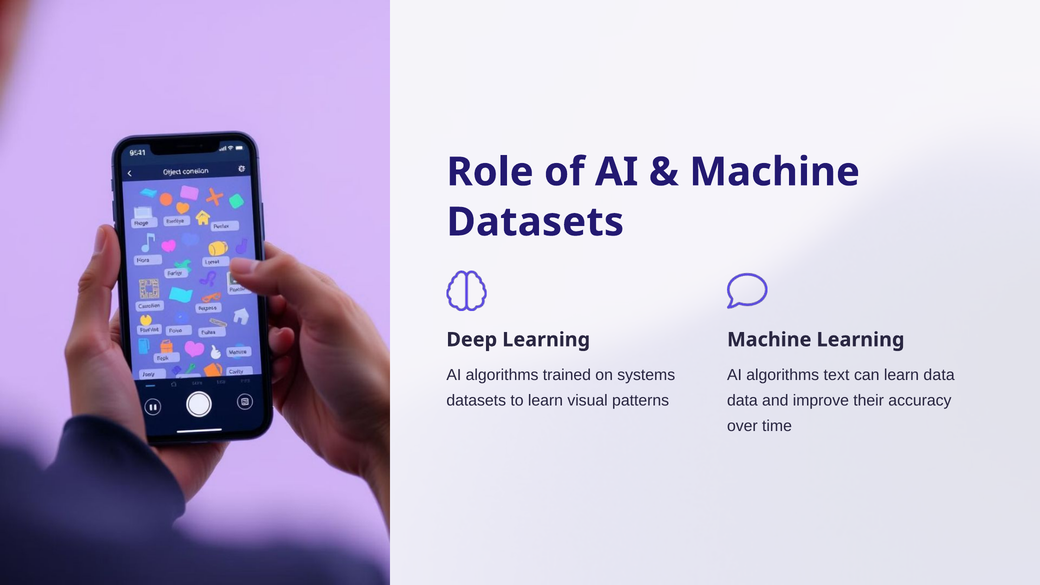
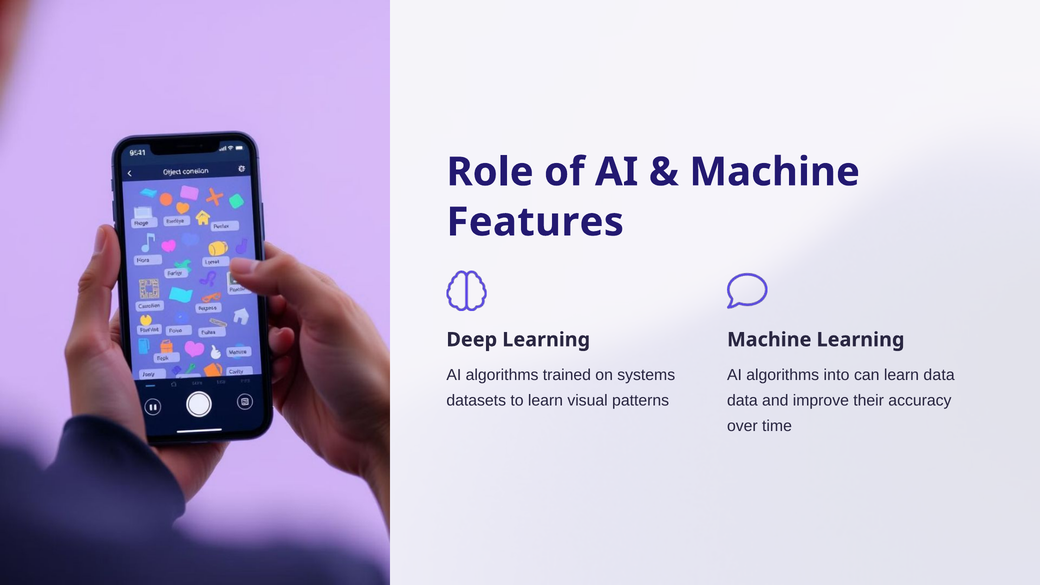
Datasets at (535, 222): Datasets -> Features
text: text -> into
